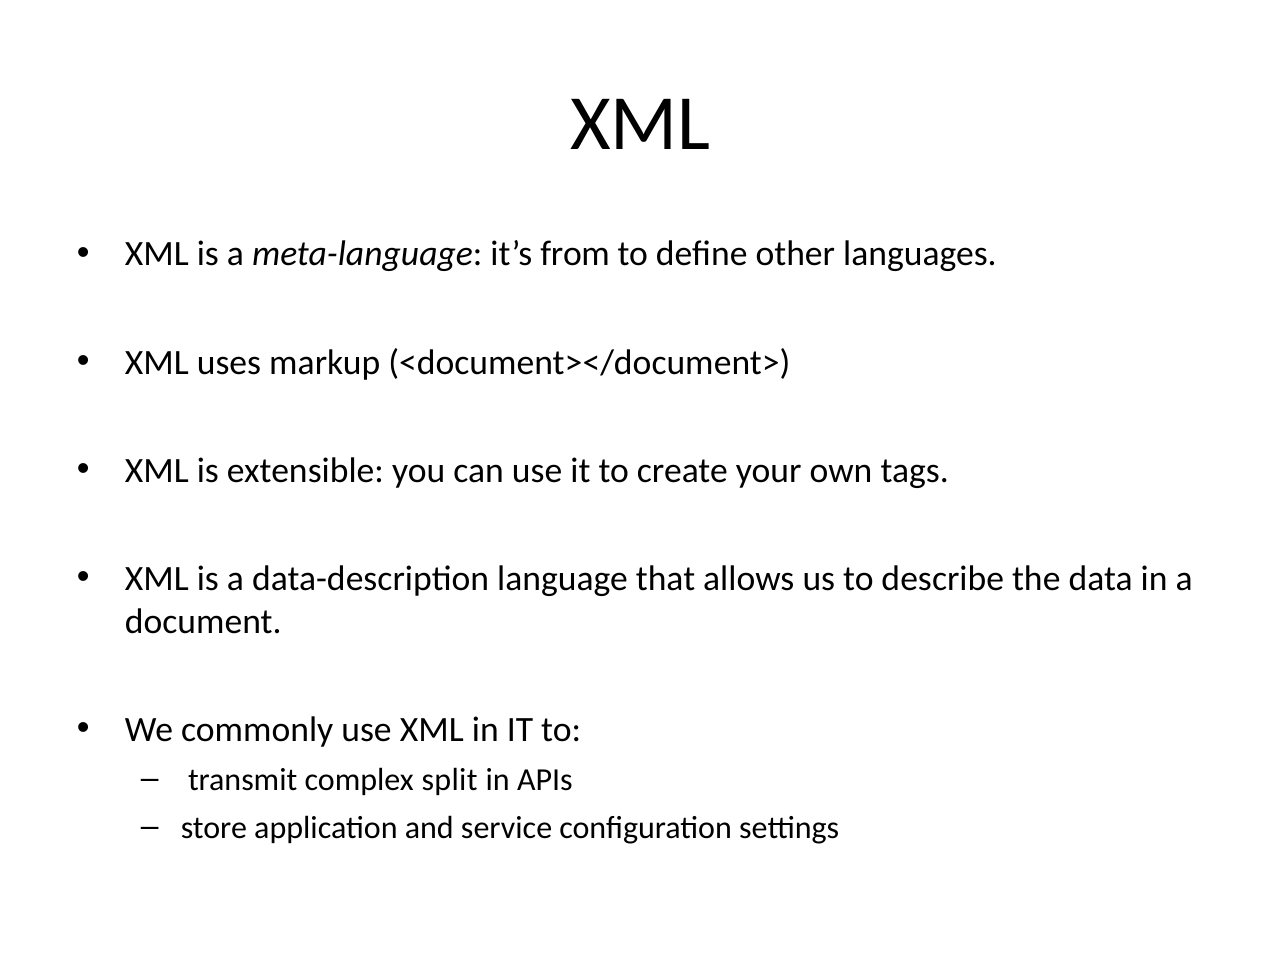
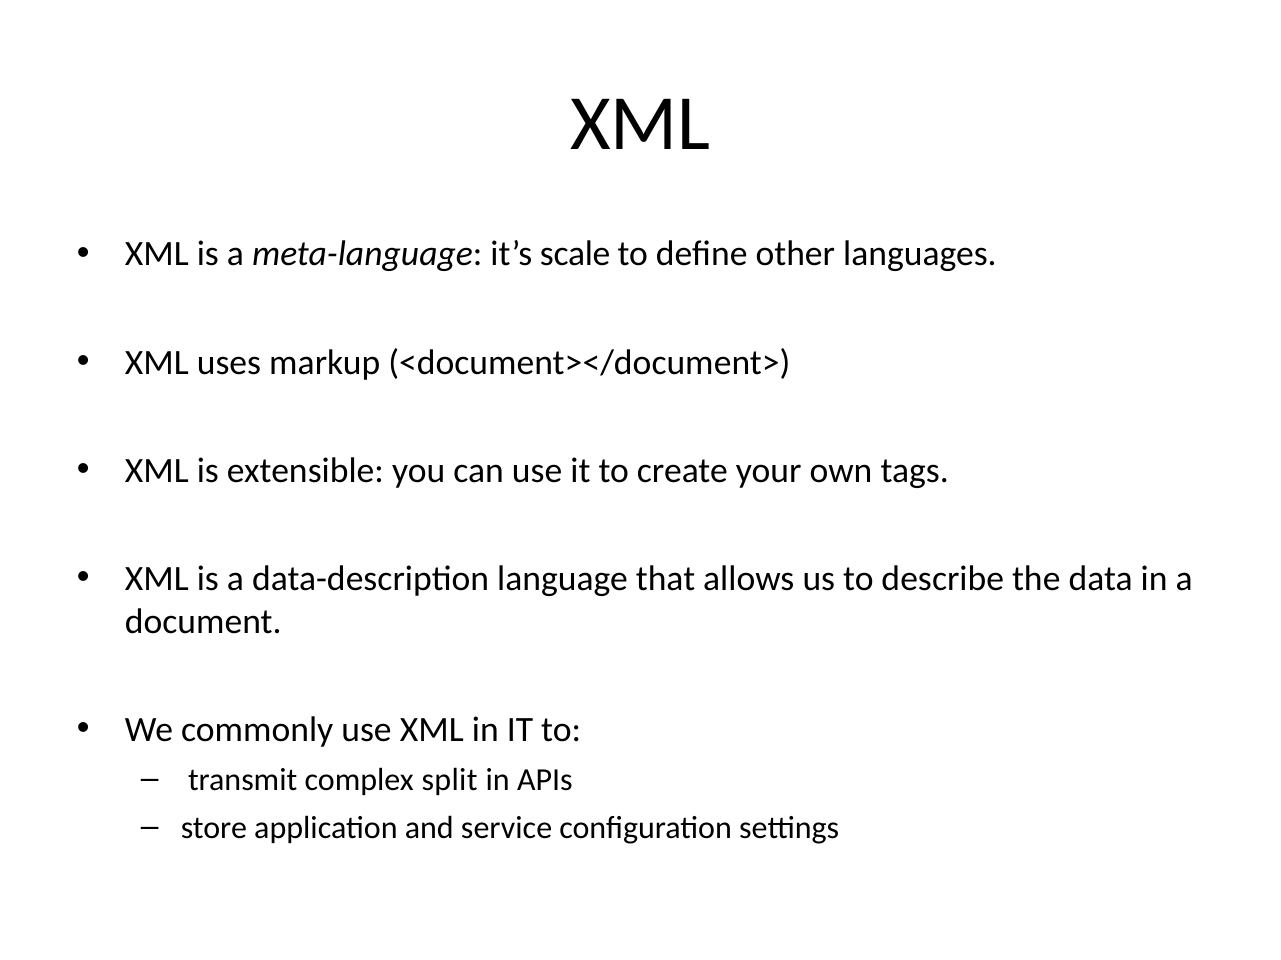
from: from -> scale
